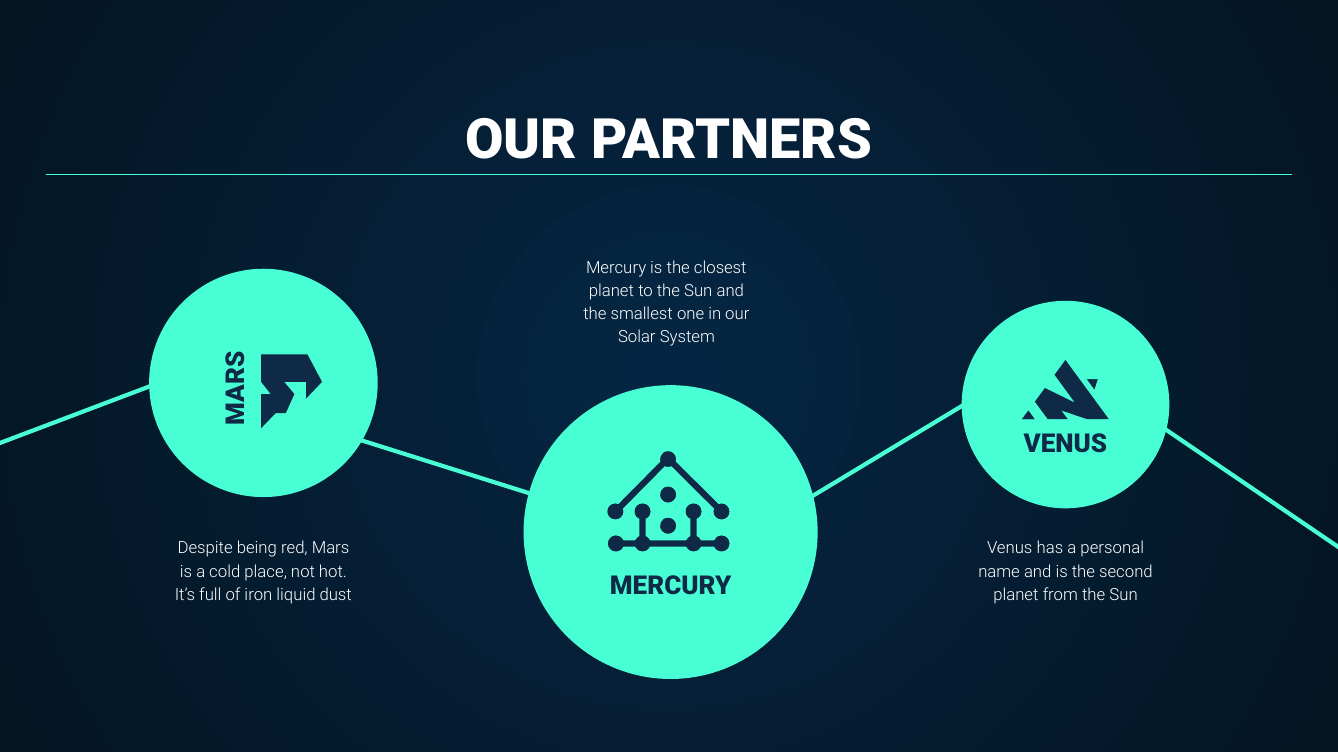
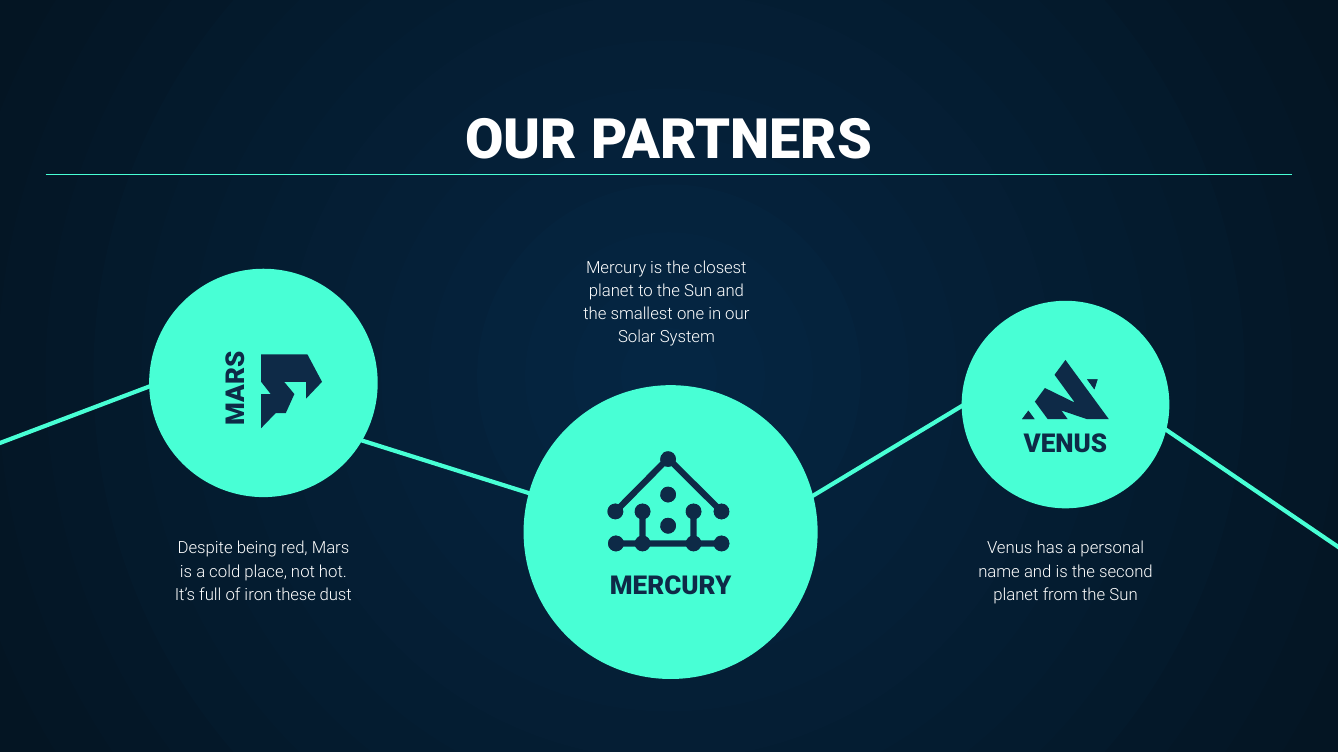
liquid: liquid -> these
